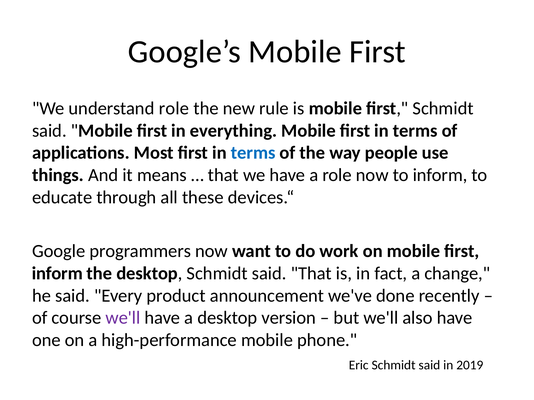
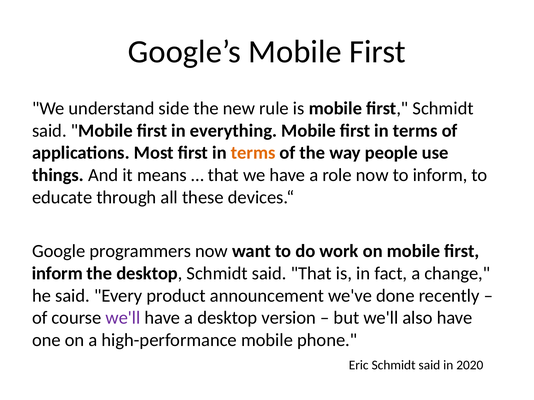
understand role: role -> side
terms at (253, 153) colour: blue -> orange
2019: 2019 -> 2020
